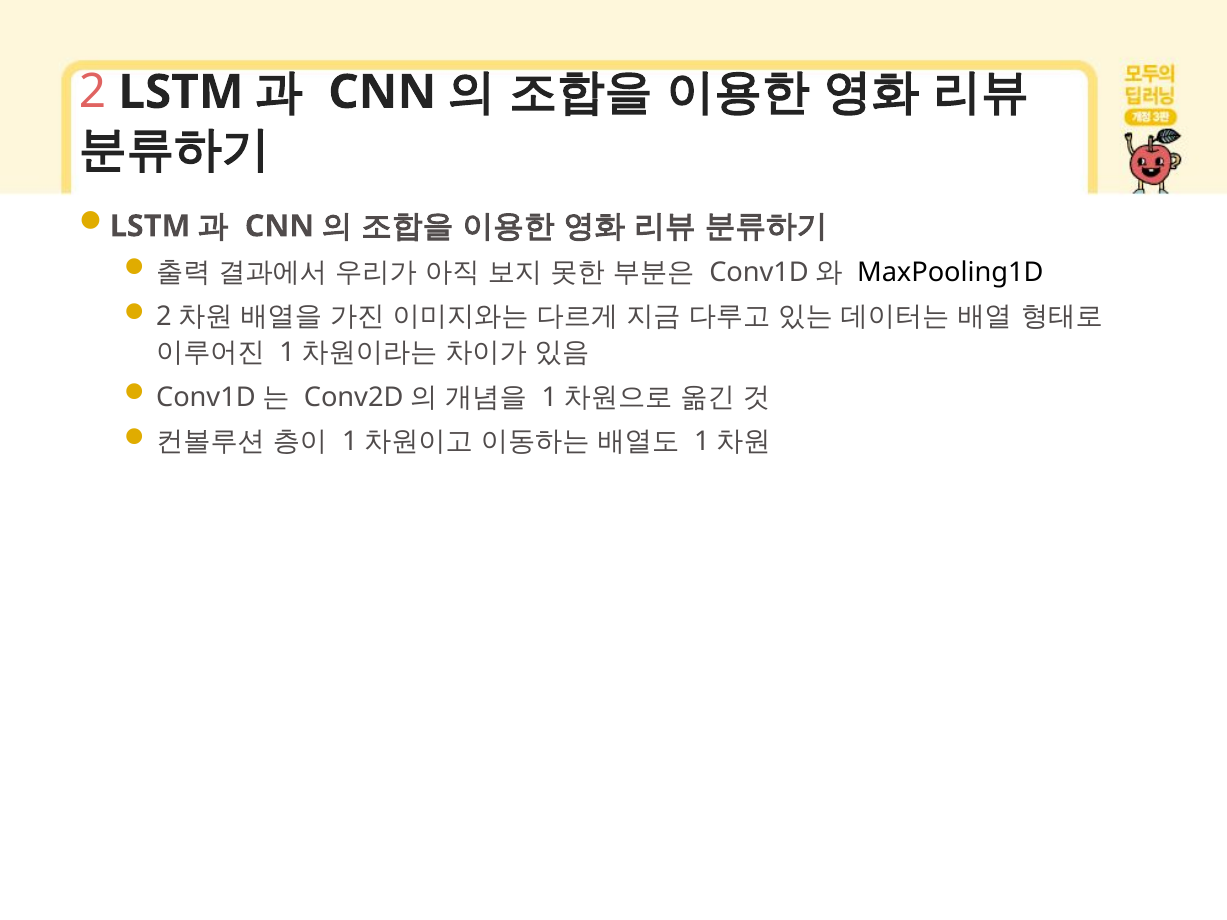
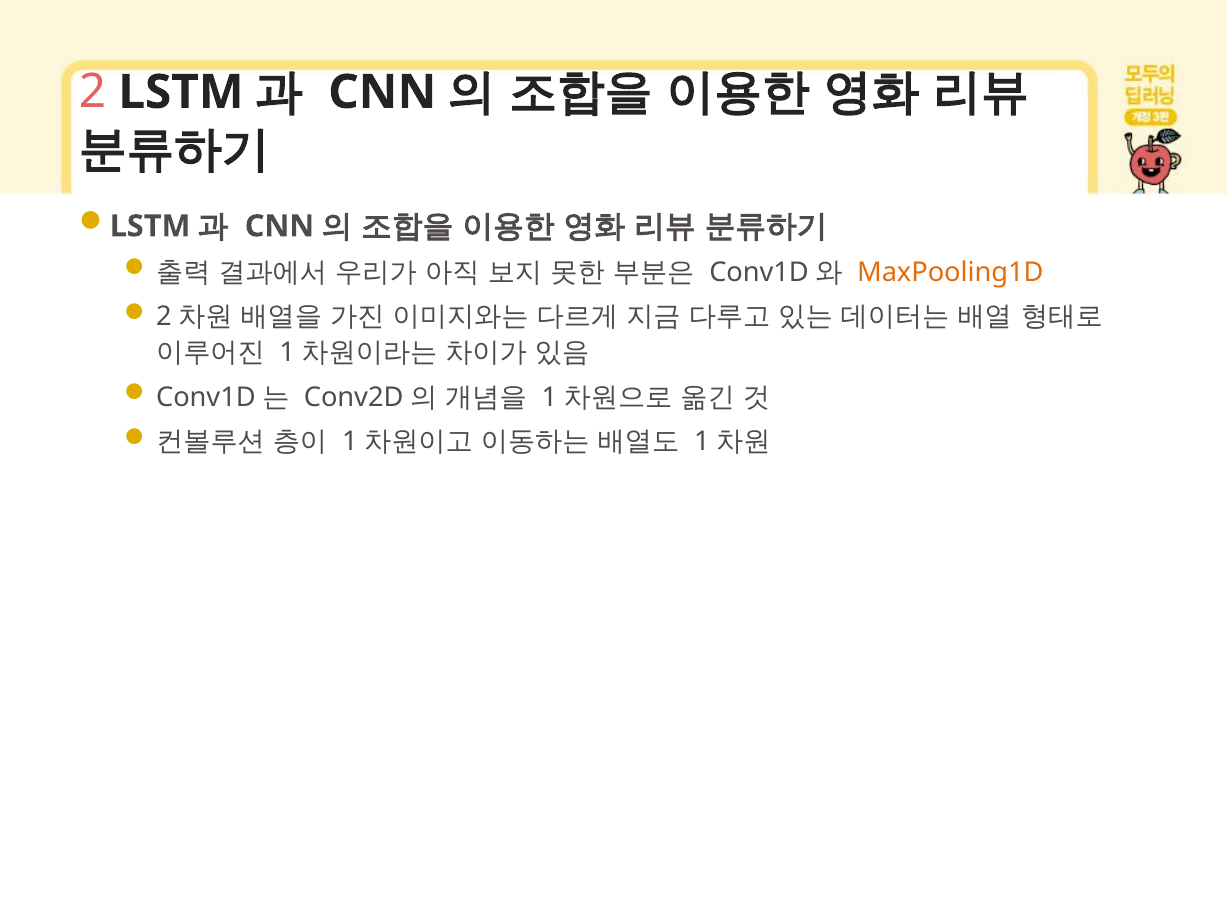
MaxPooling1D colour: black -> orange
